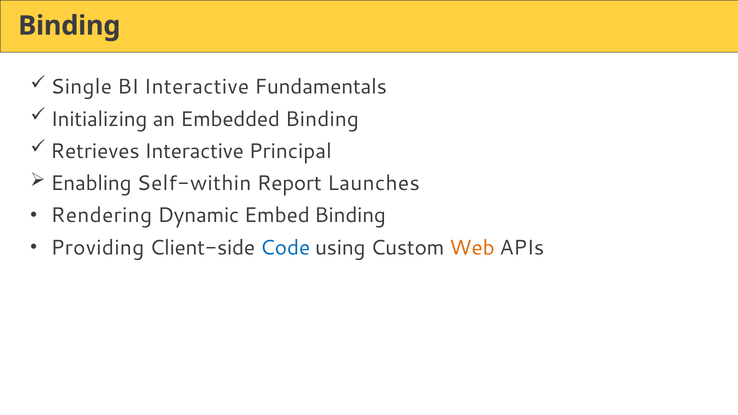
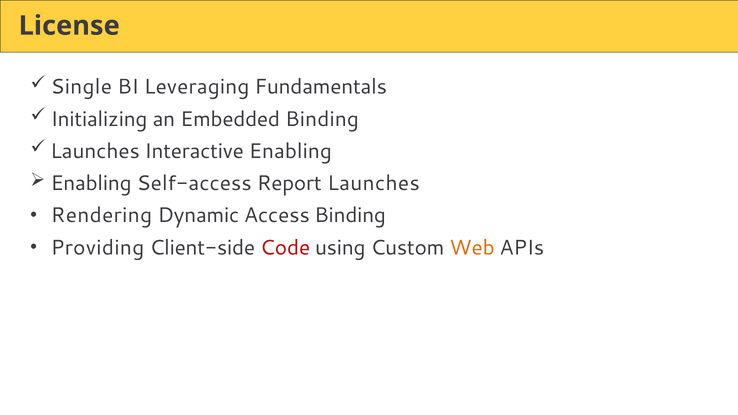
Binding at (69, 26): Binding -> License
BI Interactive: Interactive -> Leveraging
Retrieves at (95, 151): Retrieves -> Launches
Interactive Principal: Principal -> Enabling
Self-within: Self-within -> Self-access
Embed: Embed -> Access
Code colour: blue -> red
